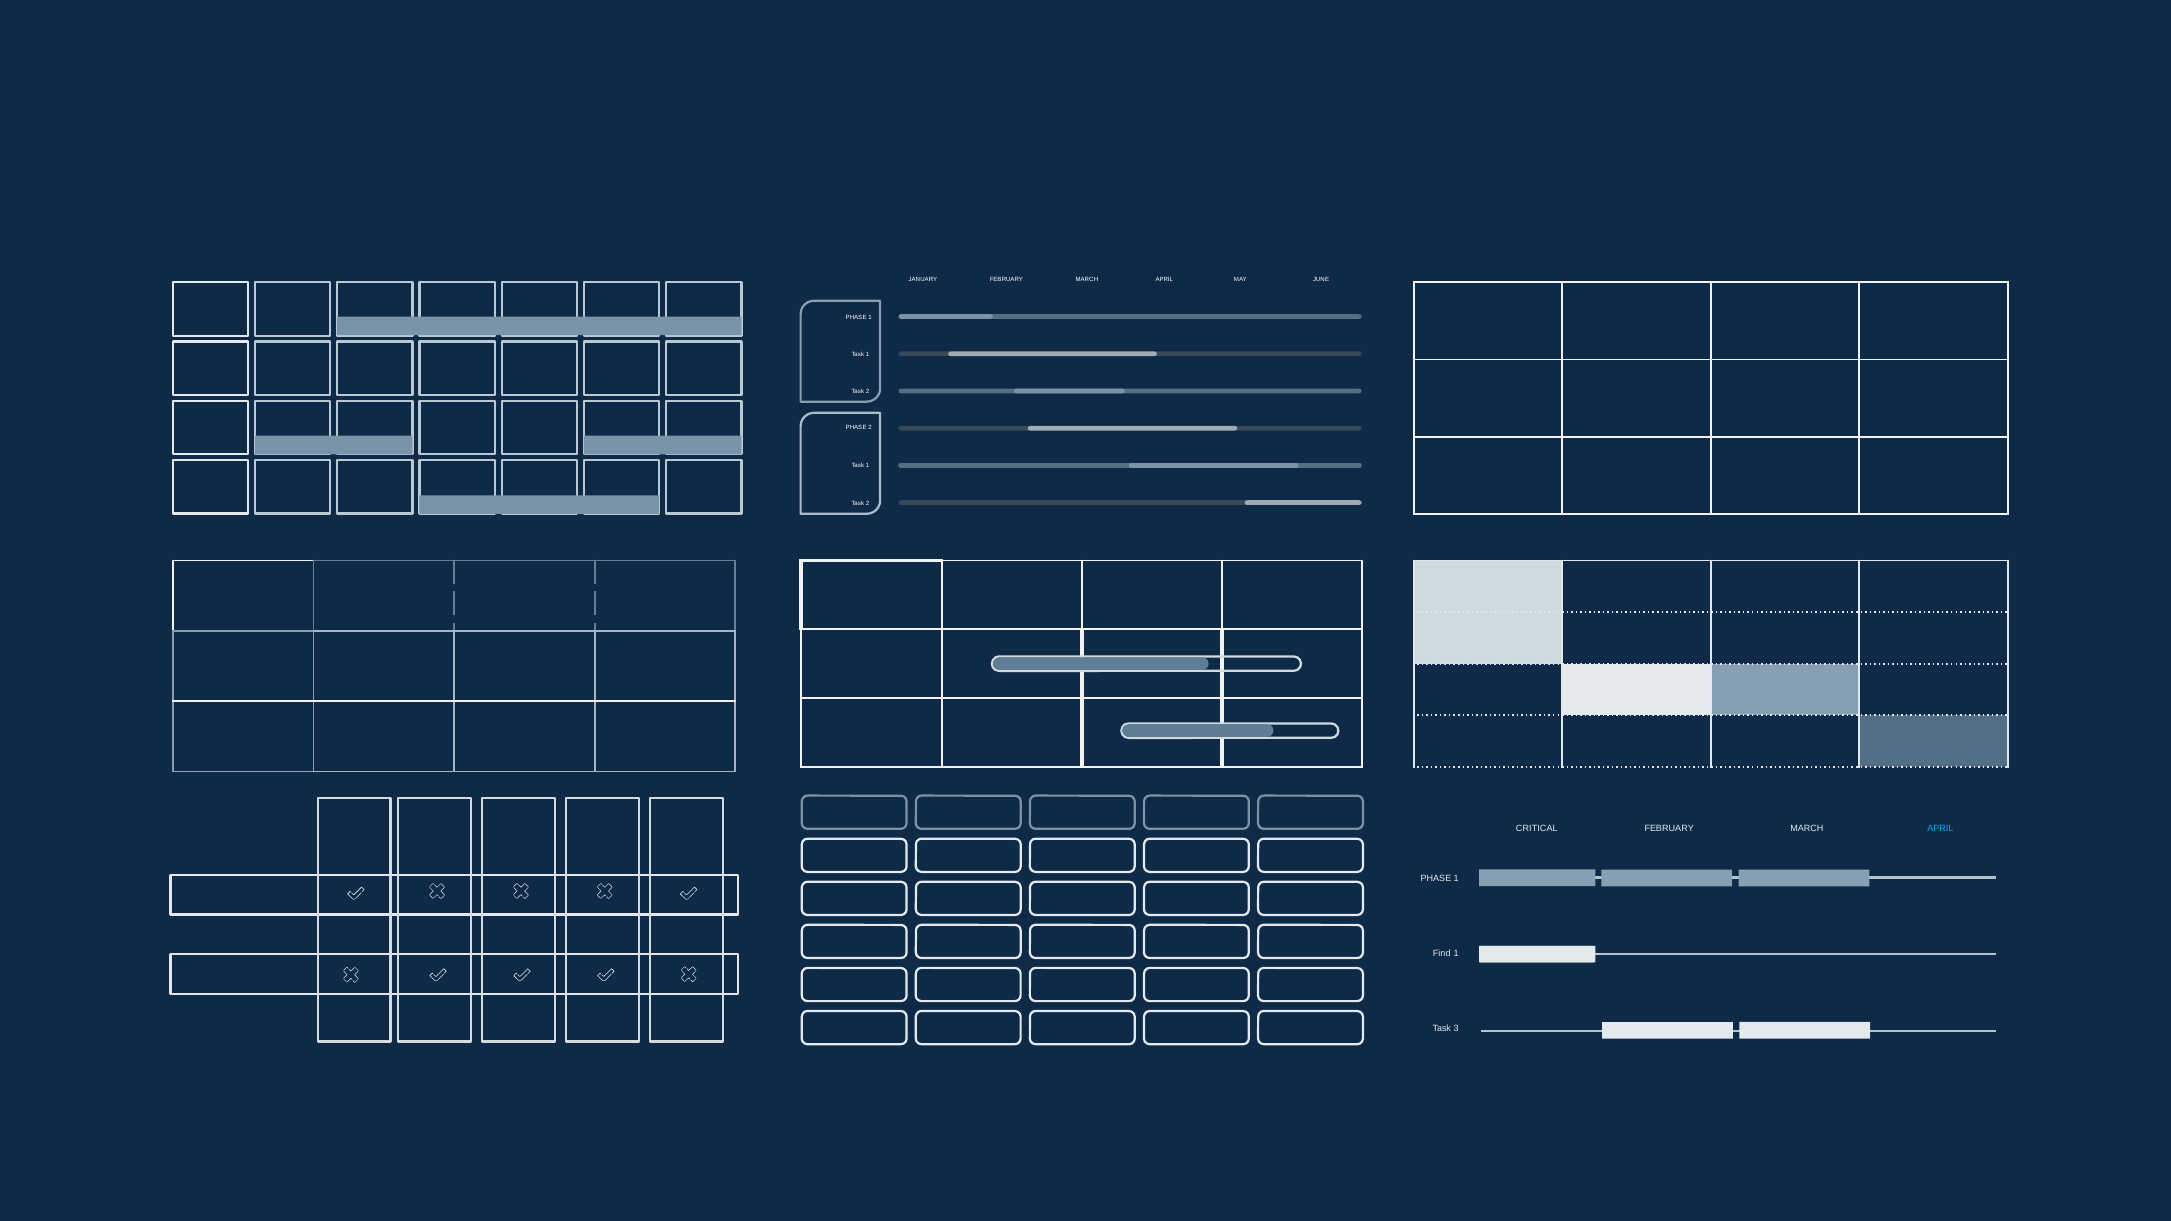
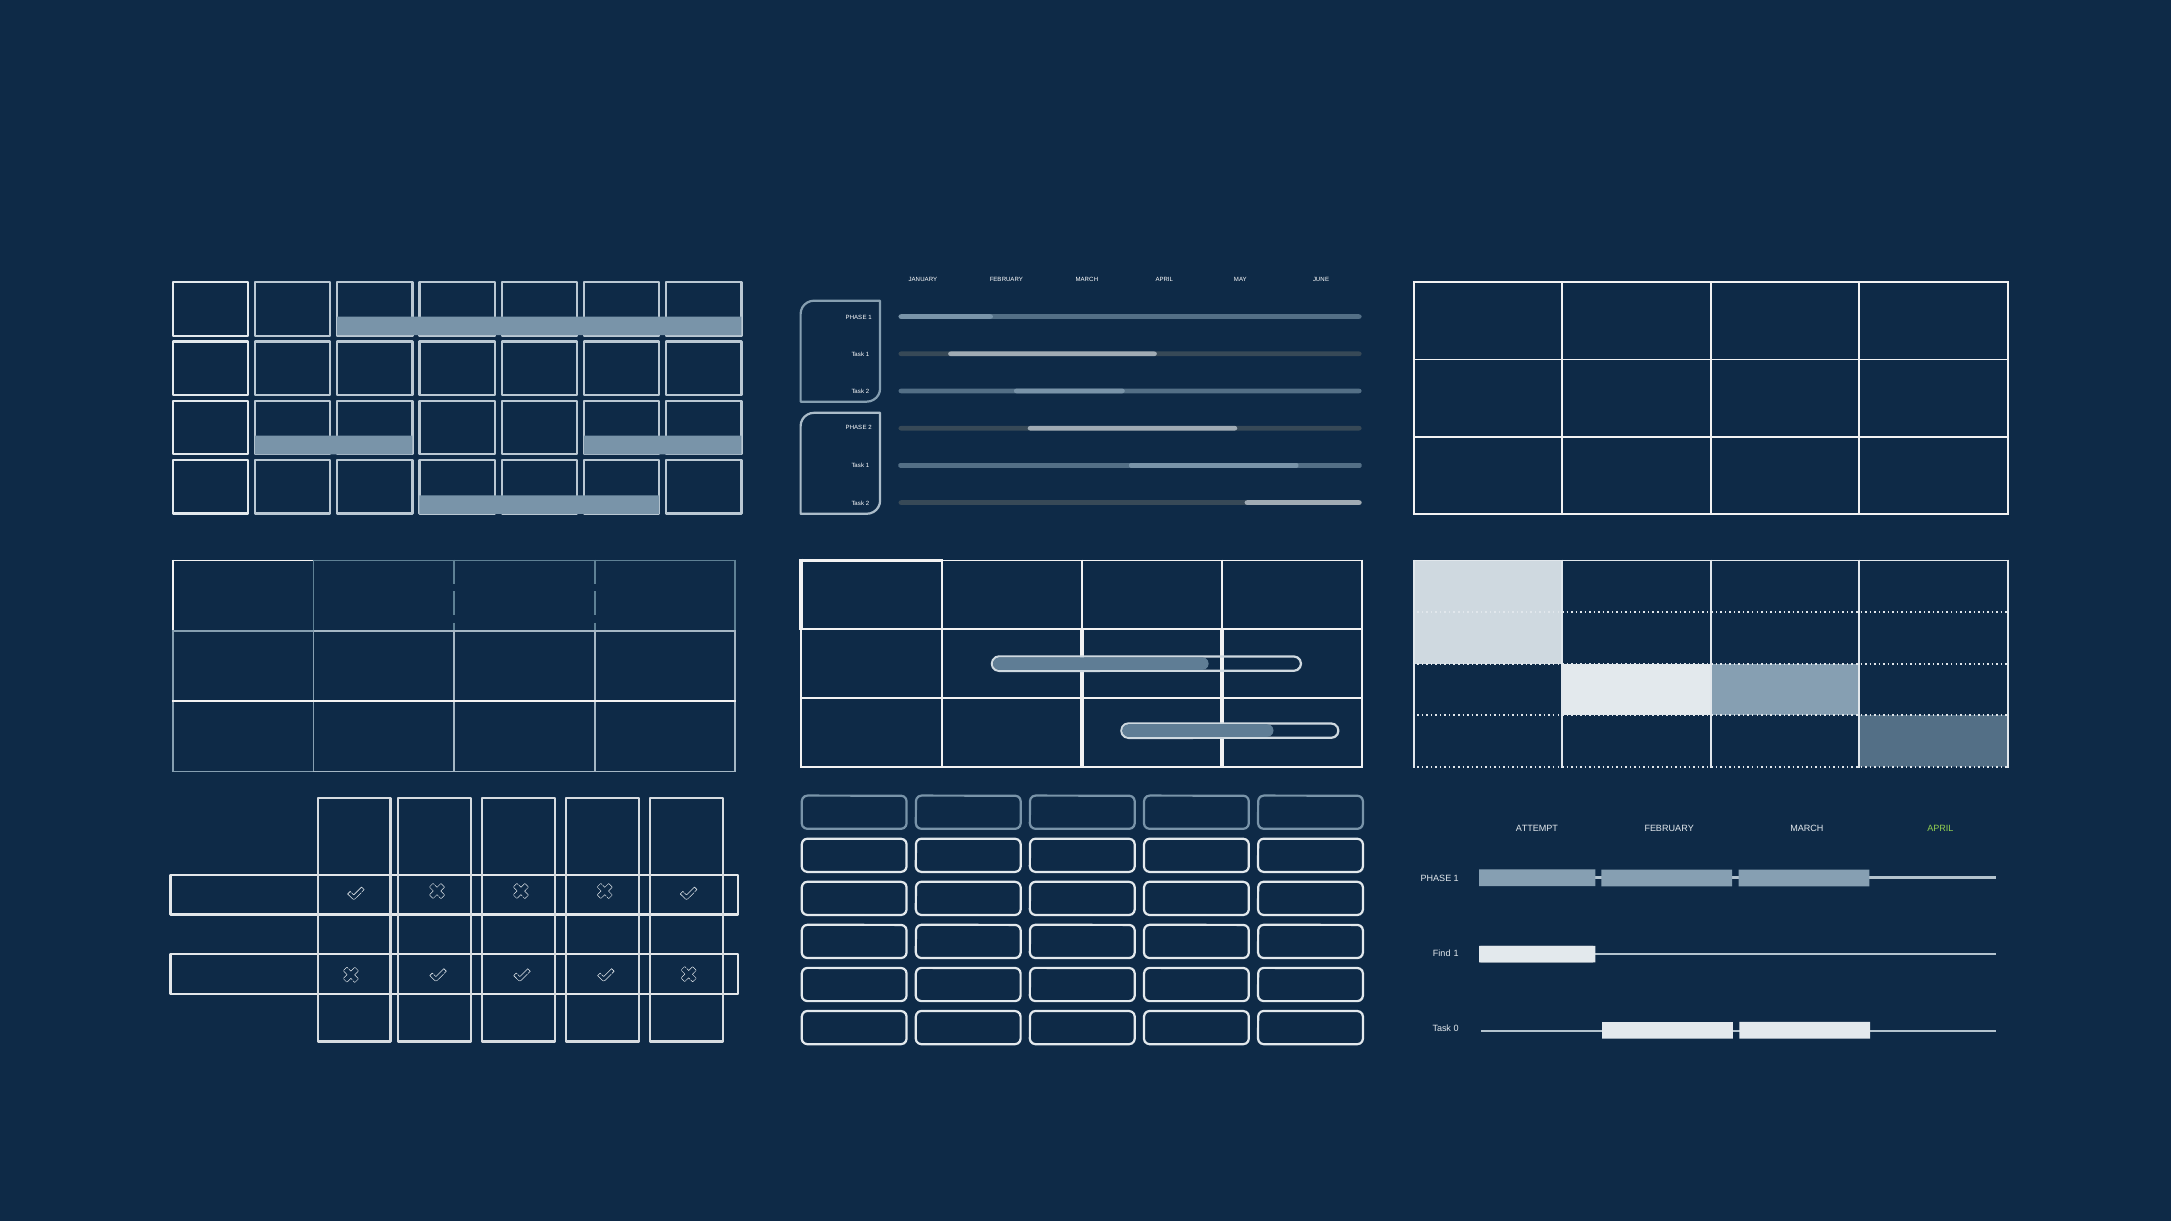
CRITICAL: CRITICAL -> ATTEMPT
APRIL at (1940, 828) colour: light blue -> light green
3: 3 -> 0
